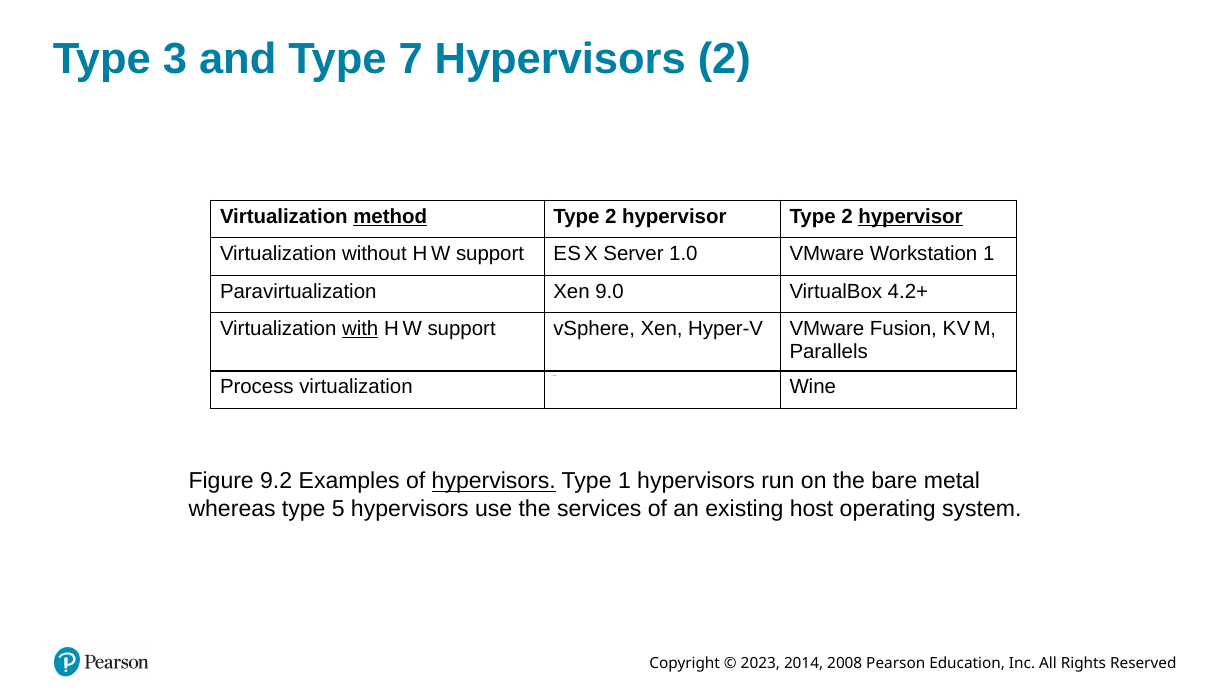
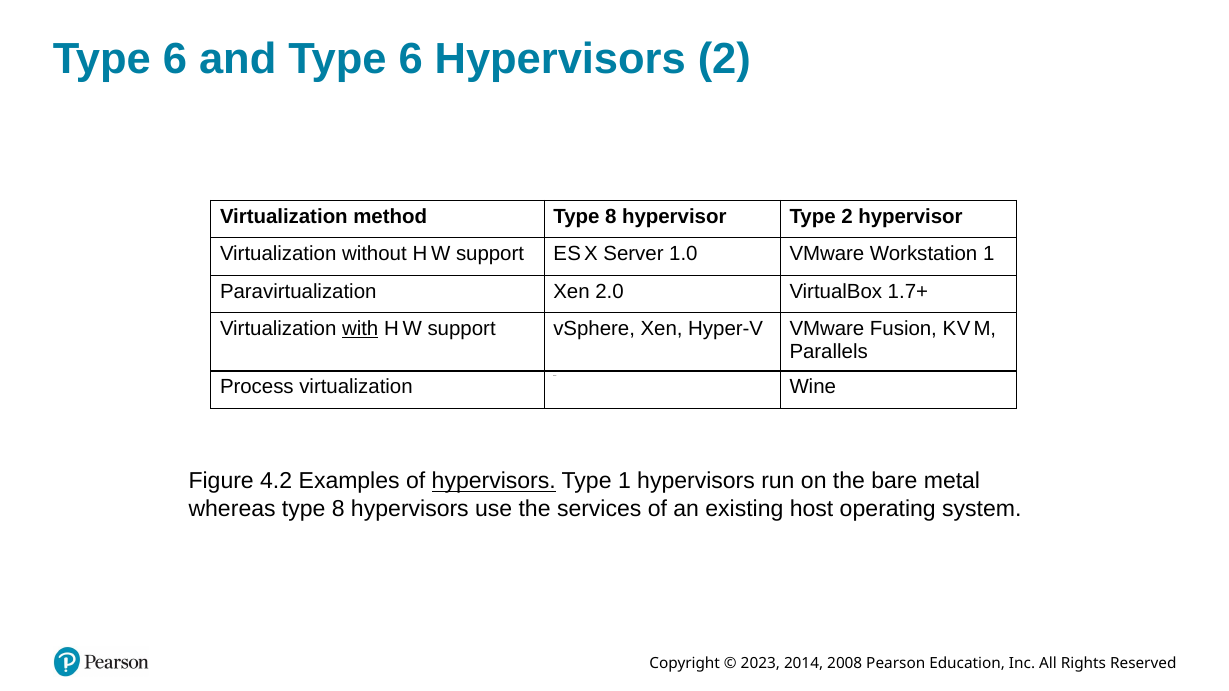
3 at (175, 59): 3 -> 6
and Type 7: 7 -> 6
method underline: present -> none
2 at (611, 217): 2 -> 8
hypervisor at (910, 217) underline: present -> none
9.0: 9.0 -> 2.0
4.2+: 4.2+ -> 1.7+
9.2: 9.2 -> 4.2
whereas type 5: 5 -> 8
